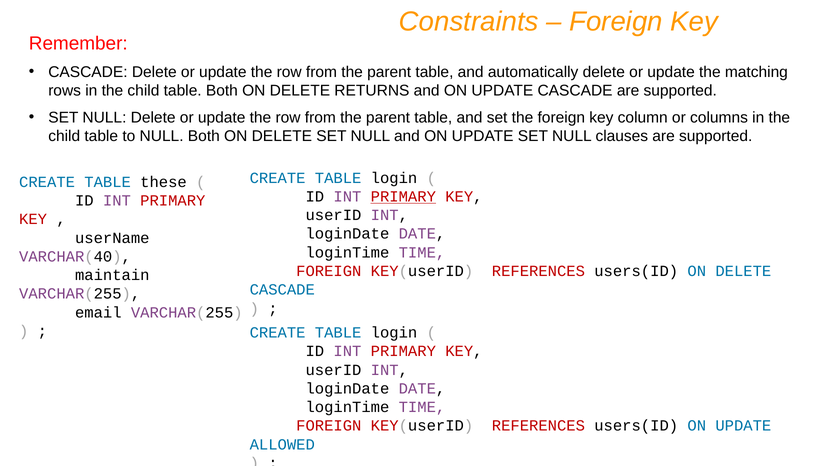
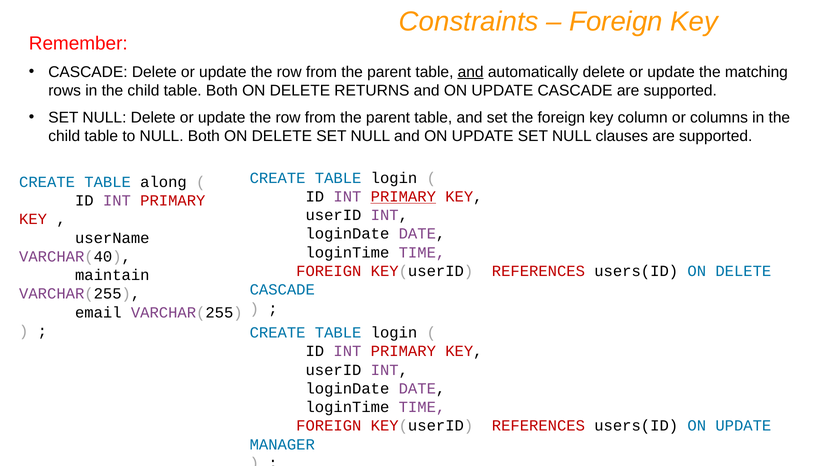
and at (471, 72) underline: none -> present
these: these -> along
ALLOWED: ALLOWED -> MANAGER
